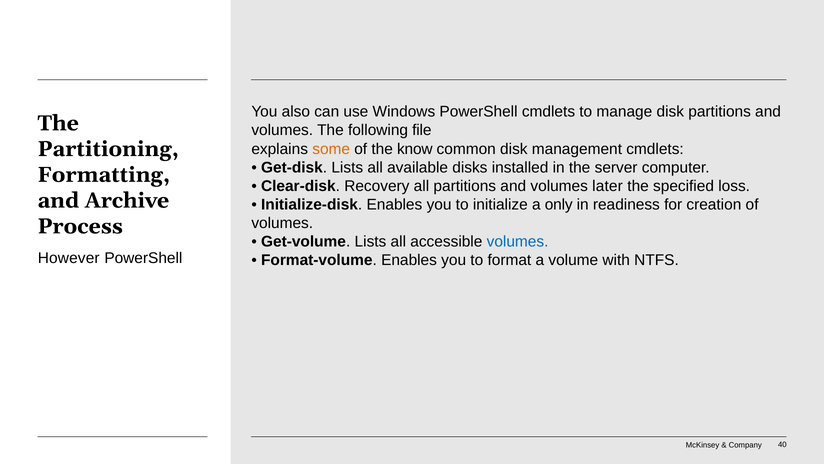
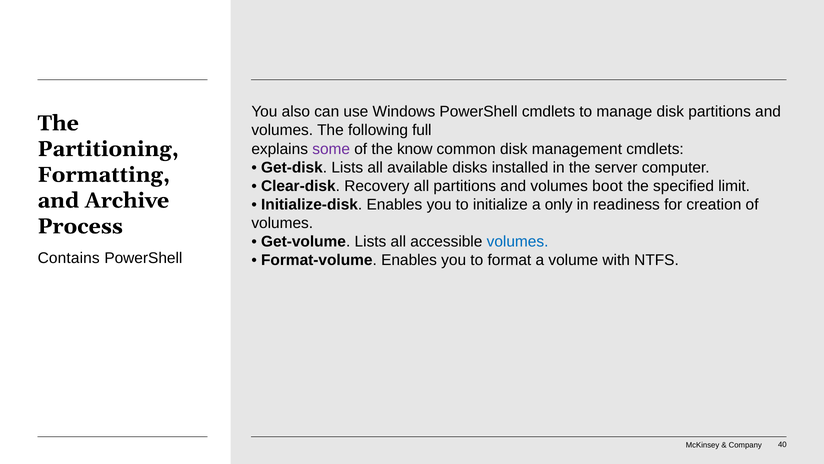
file: file -> full
some colour: orange -> purple
later: later -> boot
loss: loss -> limit
However: However -> Contains
